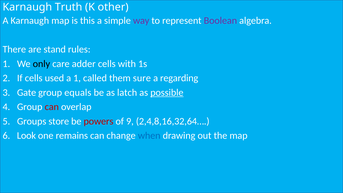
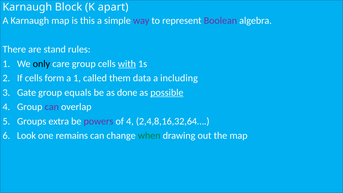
Truth: Truth -> Block
other: other -> apart
care adder: adder -> group
with underline: none -> present
used: used -> form
sure: sure -> data
regarding: regarding -> including
latch: latch -> done
can at (52, 107) colour: red -> purple
store: store -> extra
powers colour: red -> purple
of 9: 9 -> 4
when colour: blue -> green
